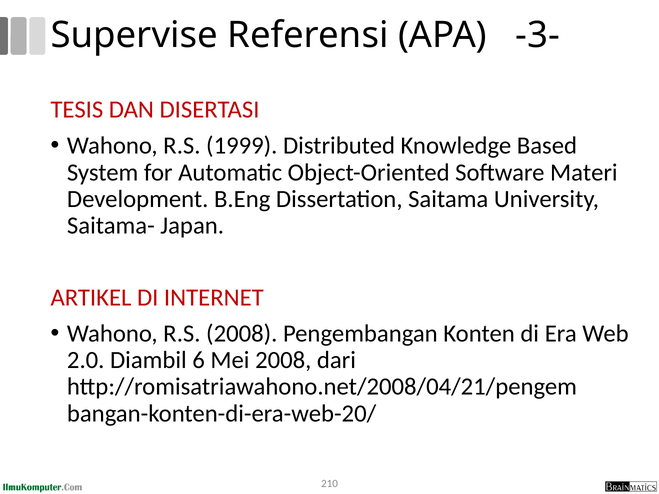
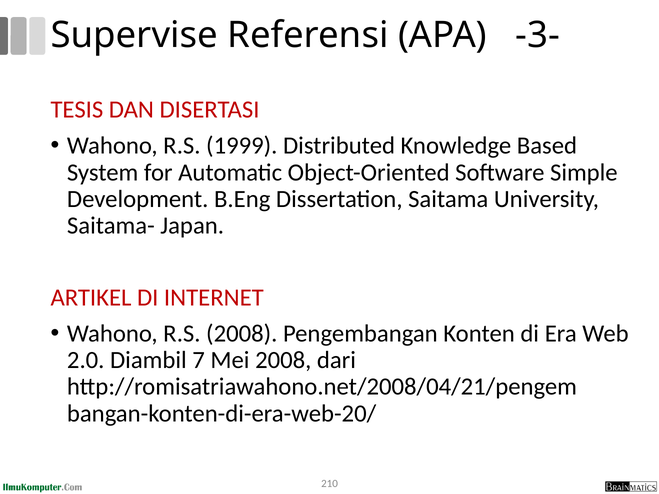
Materi: Materi -> Simple
6: 6 -> 7
